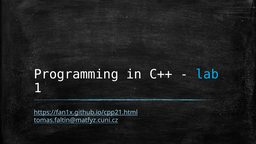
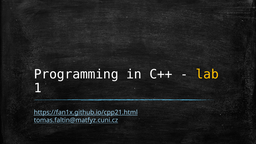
lab colour: light blue -> yellow
